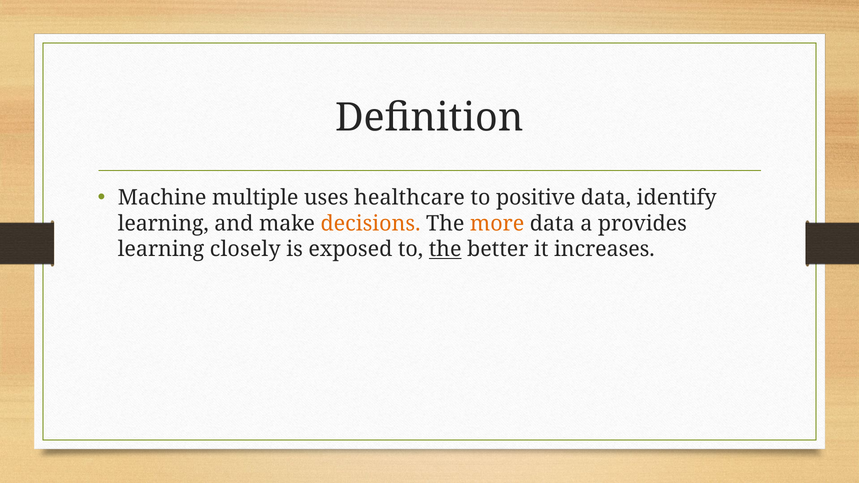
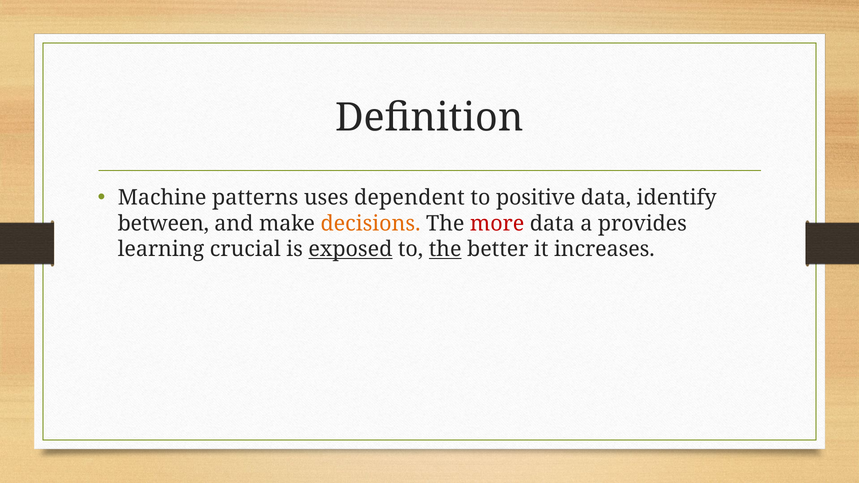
multiple: multiple -> patterns
healthcare: healthcare -> dependent
learning at (163, 224): learning -> between
more colour: orange -> red
closely: closely -> crucial
exposed underline: none -> present
